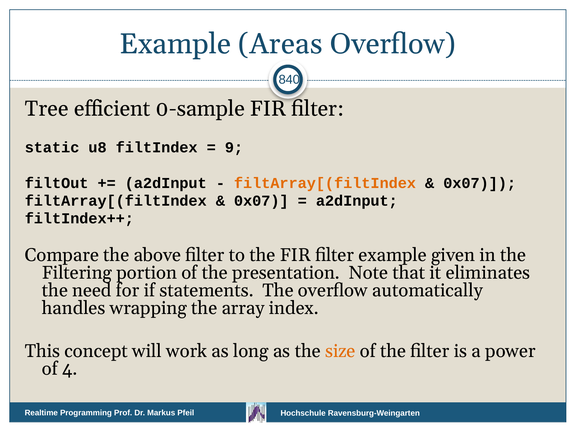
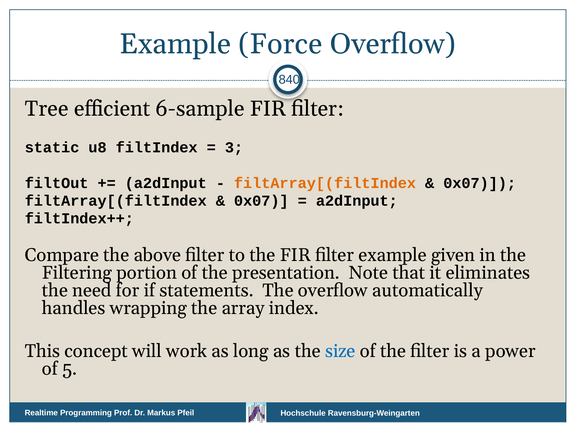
Areas: Areas -> Force
0-sample: 0-sample -> 6-sample
9: 9 -> 3
size colour: orange -> blue
4: 4 -> 5
